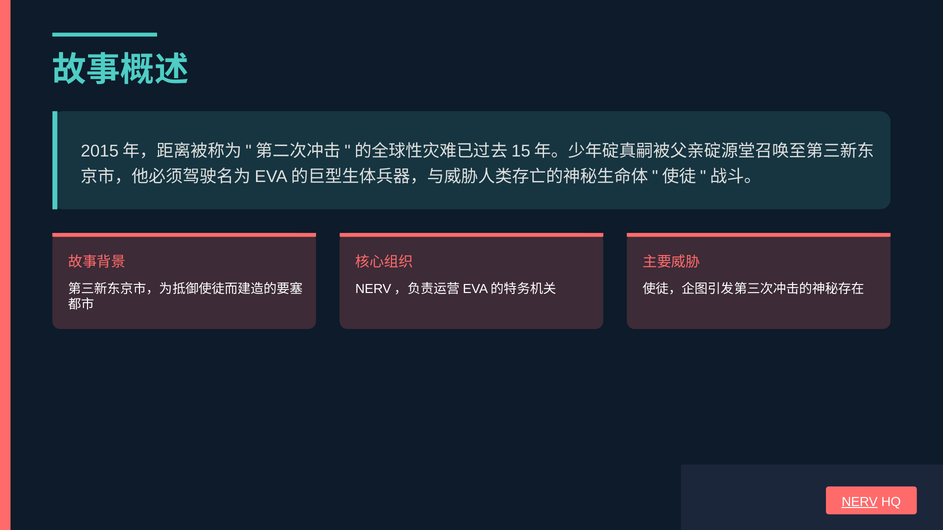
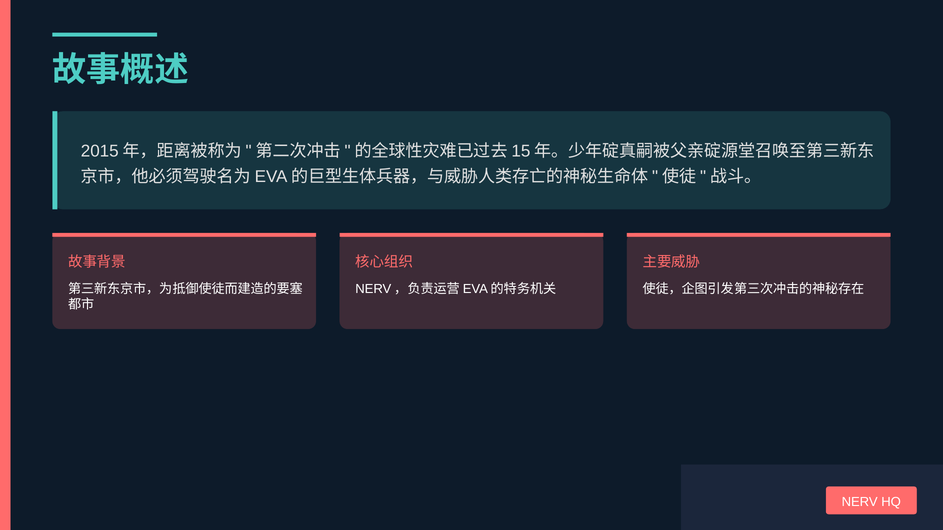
NERV underline: present -> none
